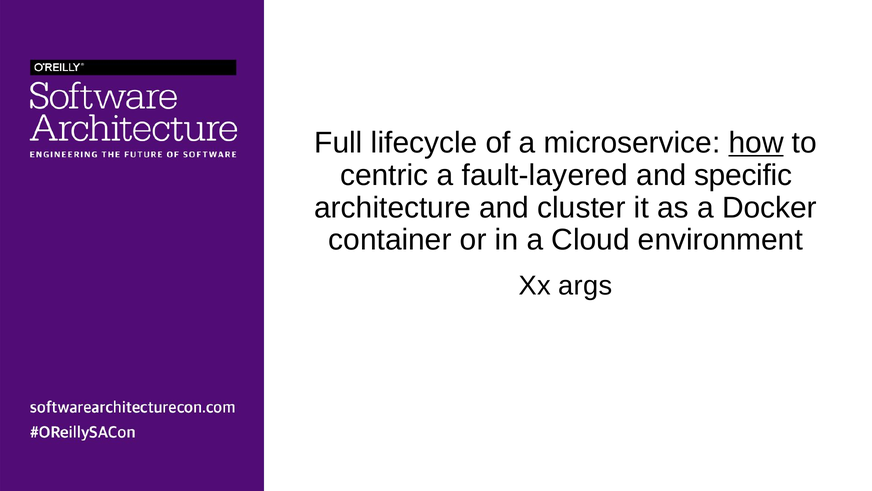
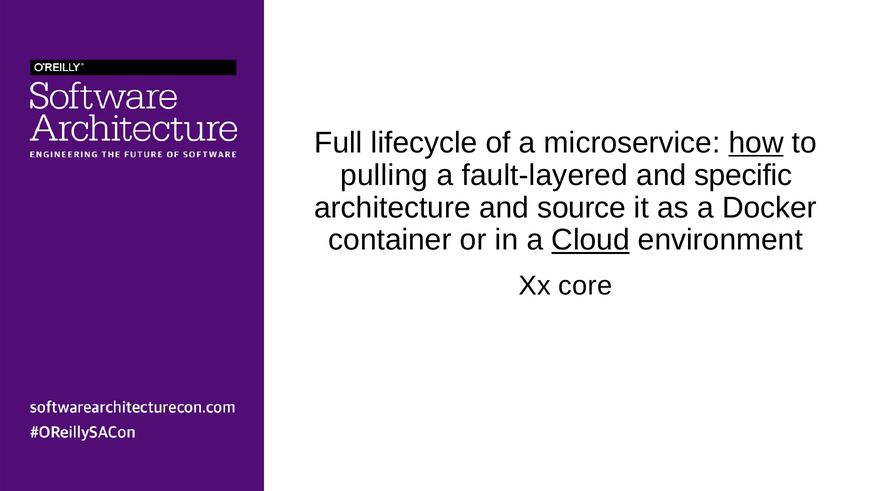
centric: centric -> pulling
cluster: cluster -> source
Cloud underline: none -> present
args: args -> core
